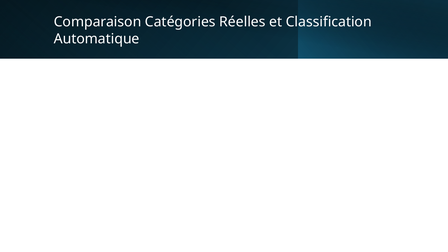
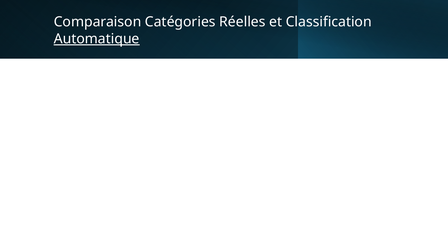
Automatique underline: none -> present
